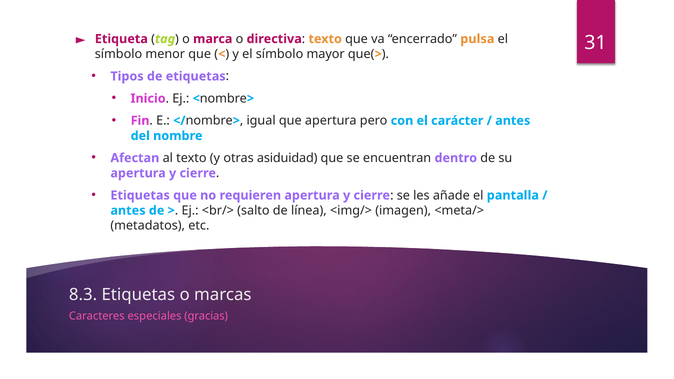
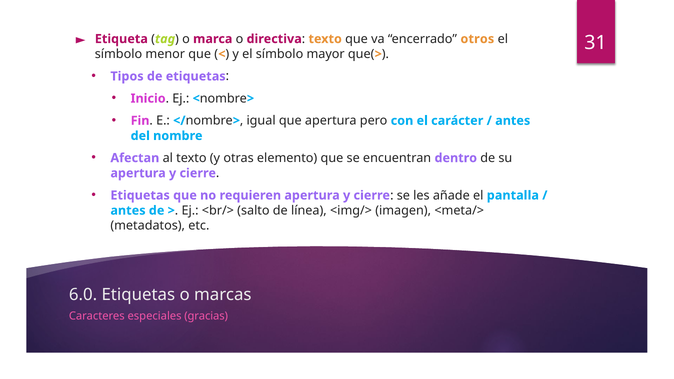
pulsa: pulsa -> otros
asiduidad: asiduidad -> elemento
8.3: 8.3 -> 6.0
